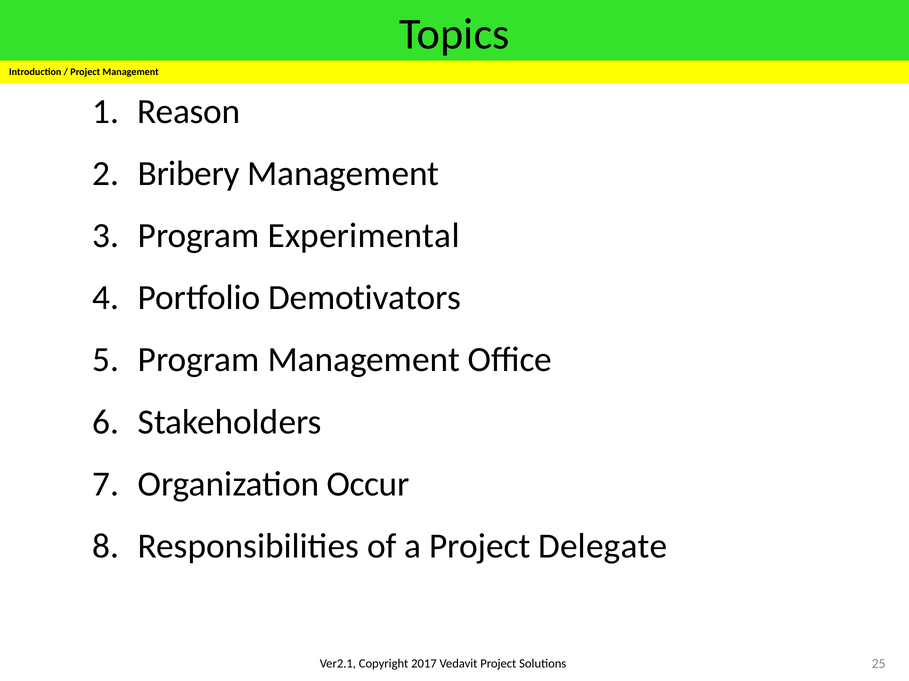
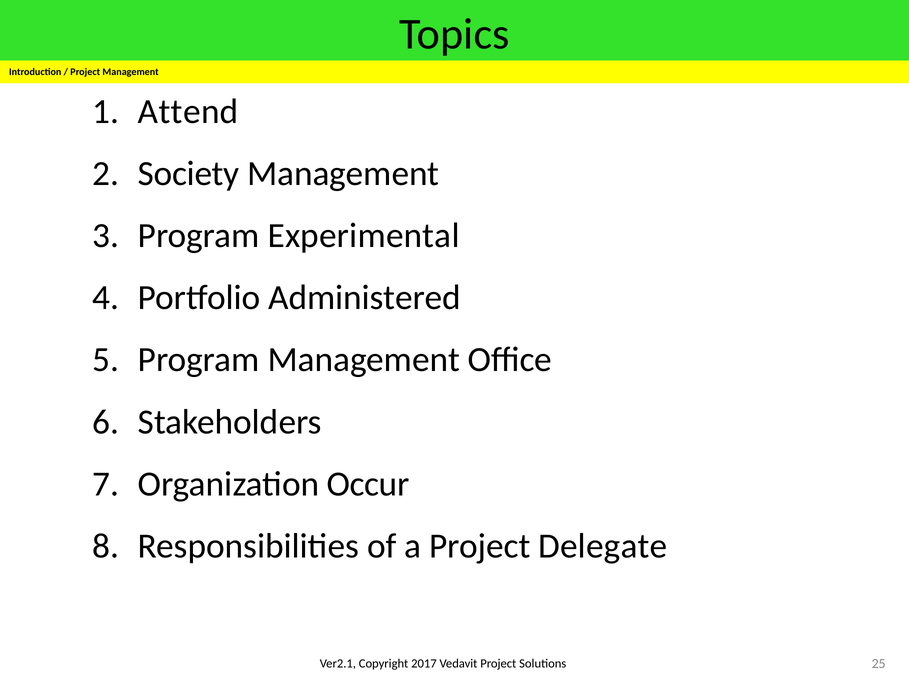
Reason: Reason -> Attend
Bribery: Bribery -> Society
Demotivators: Demotivators -> Administered
